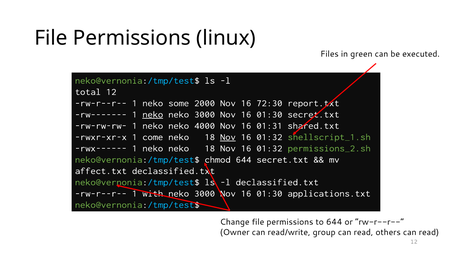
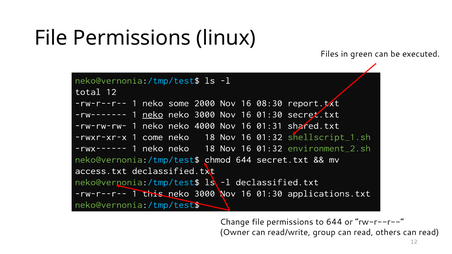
72:30: 72:30 -> 08:30
Nov at (228, 137) underline: present -> none
permissions_2.sh: permissions_2.sh -> environment_2.sh
affect.txt: affect.txt -> access.txt
with: with -> this
